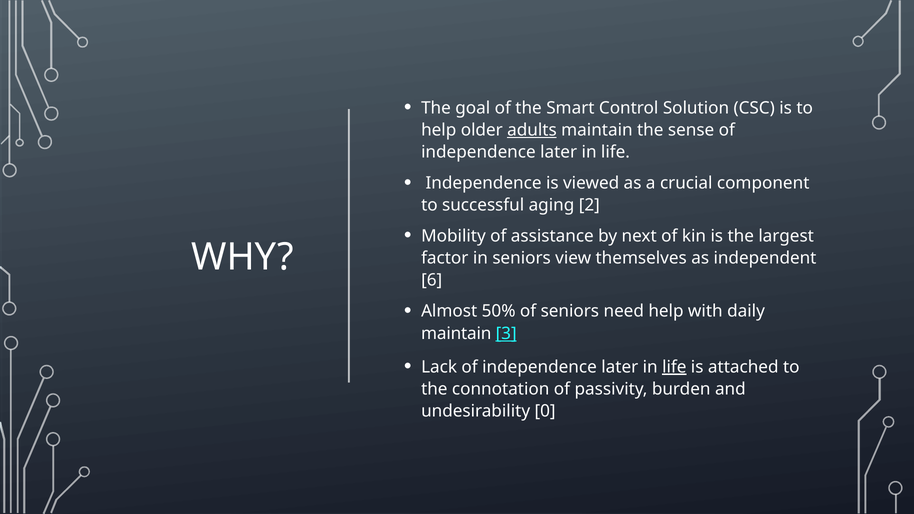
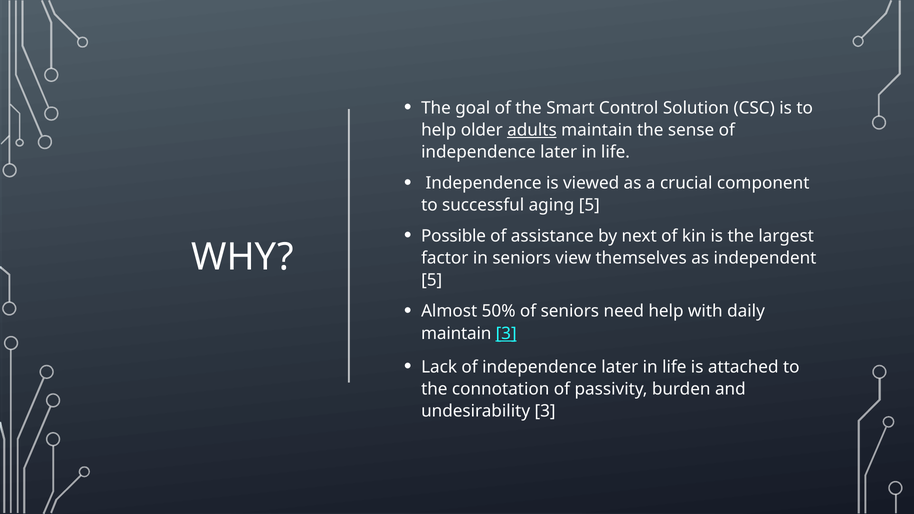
aging 2: 2 -> 5
Mobility: Mobility -> Possible
6 at (432, 280): 6 -> 5
life at (674, 367) underline: present -> none
undesirability 0: 0 -> 3
